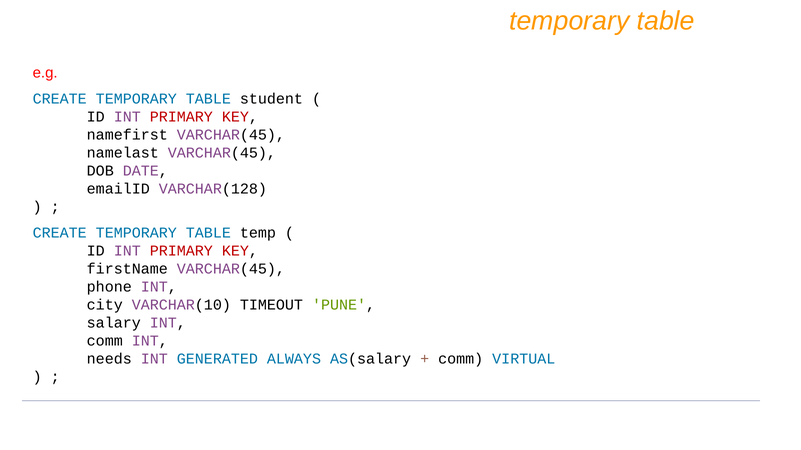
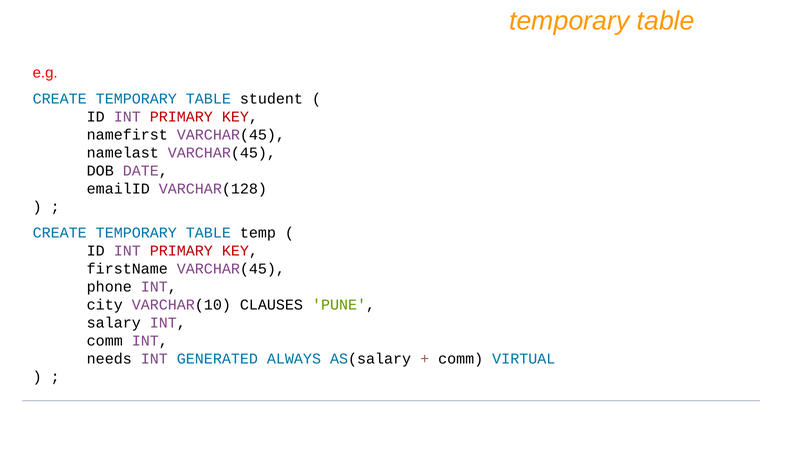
TIMEOUT: TIMEOUT -> CLAUSES
